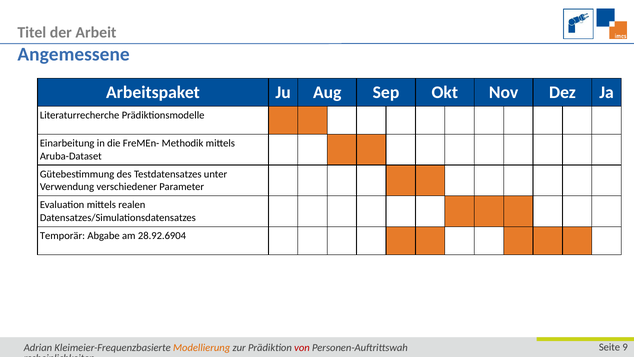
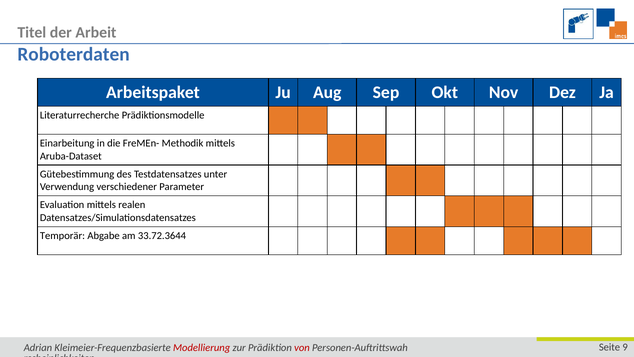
Angemessene: Angemessene -> Roboterdaten
28.92.6904: 28.92.6904 -> 33.72.3644
Modellierung colour: orange -> red
